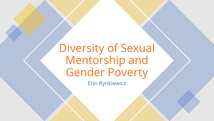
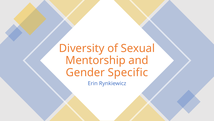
Poverty: Poverty -> Specific
